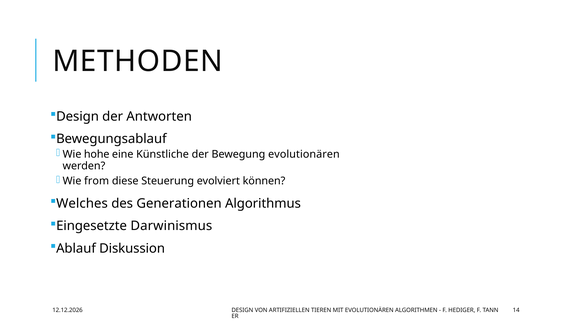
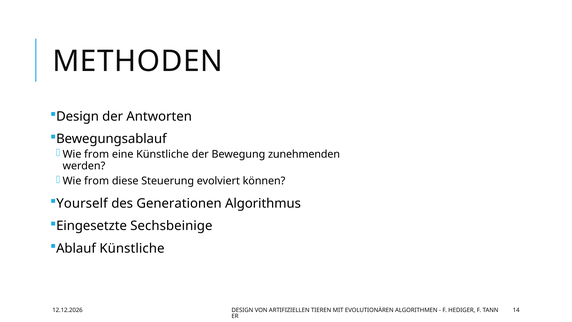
hohe at (97, 154): hohe -> from
Bewegung evolutionären: evolutionären -> zunehmenden
Welches: Welches -> Yourself
Darwinismus: Darwinismus -> Sechsbeinige
Ablauf Diskussion: Diskussion -> Künstliche
